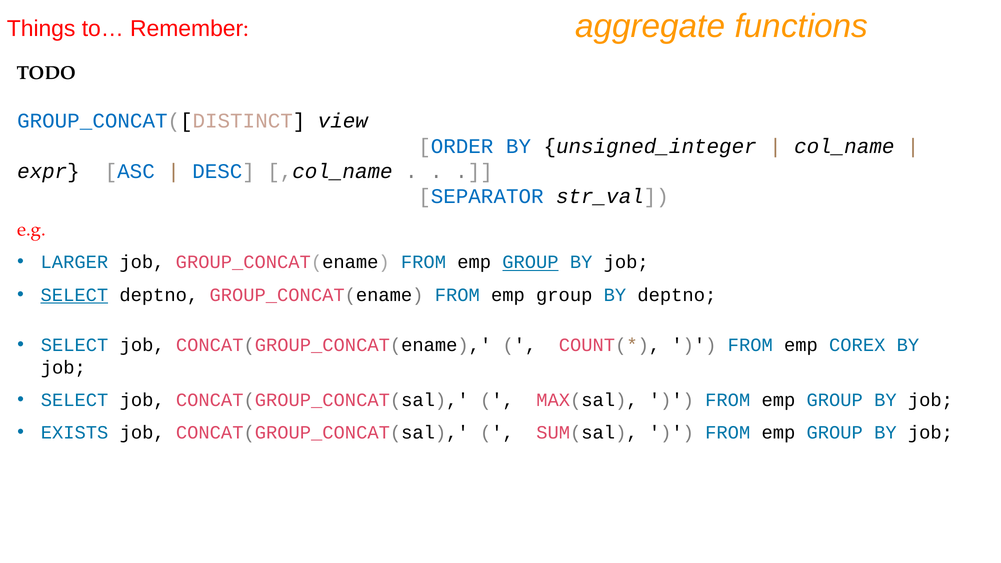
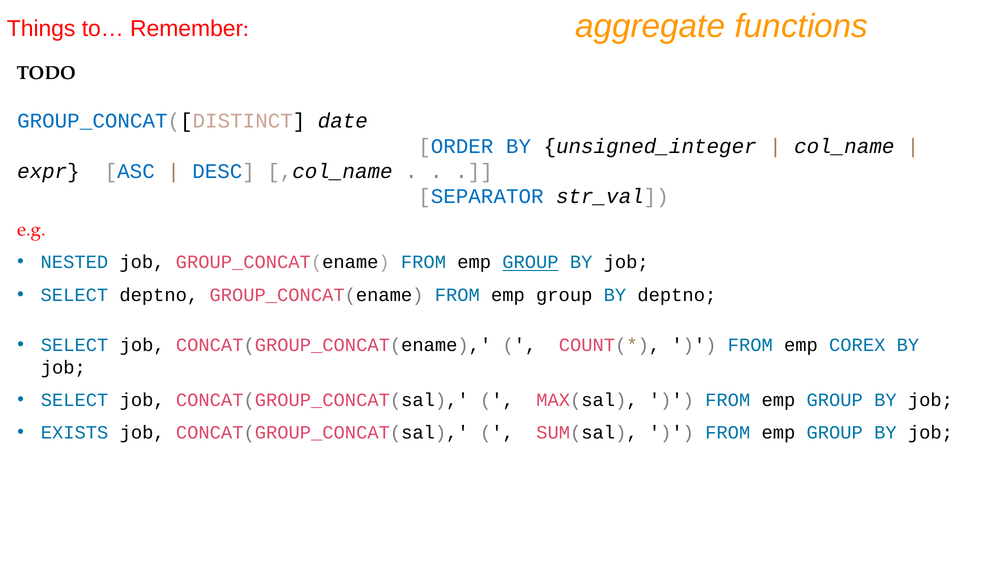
view: view -> date
LARGER: LARGER -> NESTED
SELECT at (74, 295) underline: present -> none
